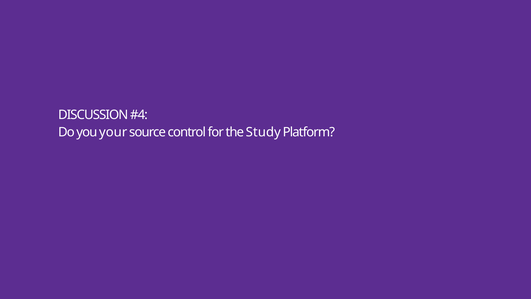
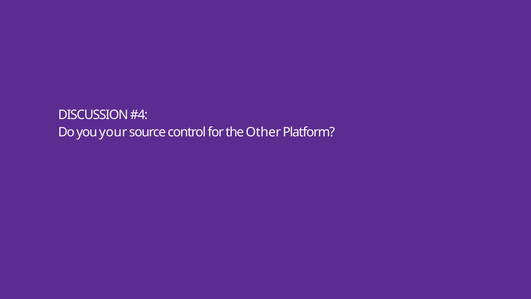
Study: Study -> Other
